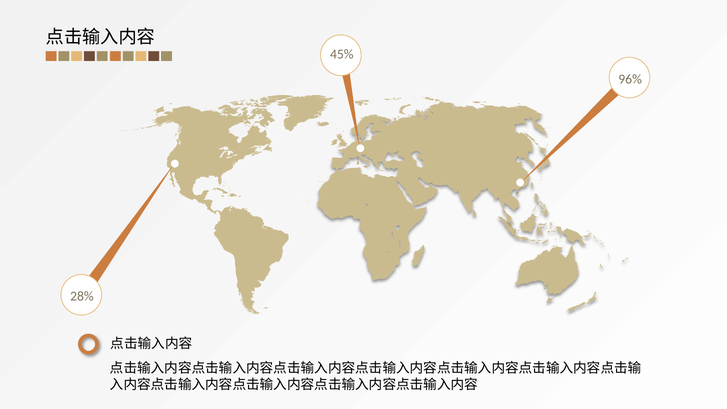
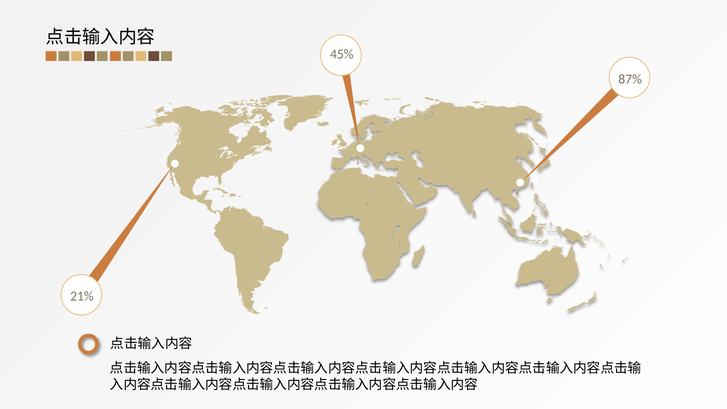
96%: 96% -> 87%
28%: 28% -> 21%
